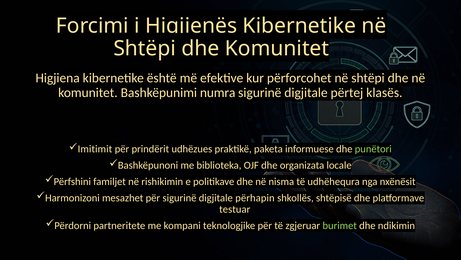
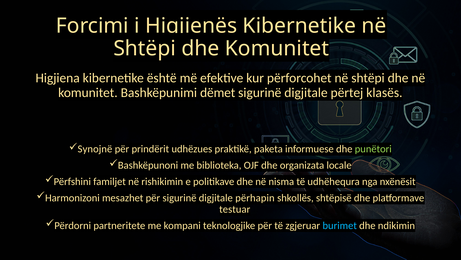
numra: numra -> dëmet
Imitimit: Imitimit -> Synojnë
burimet colour: light green -> light blue
